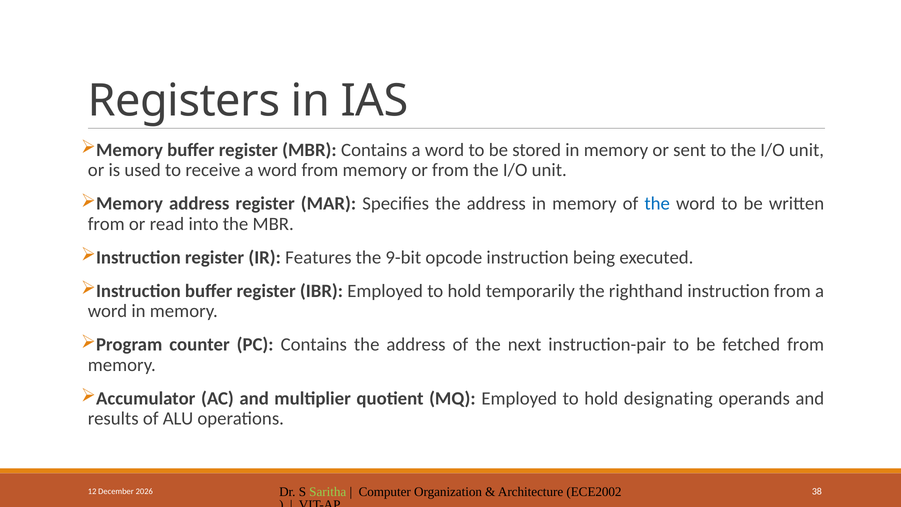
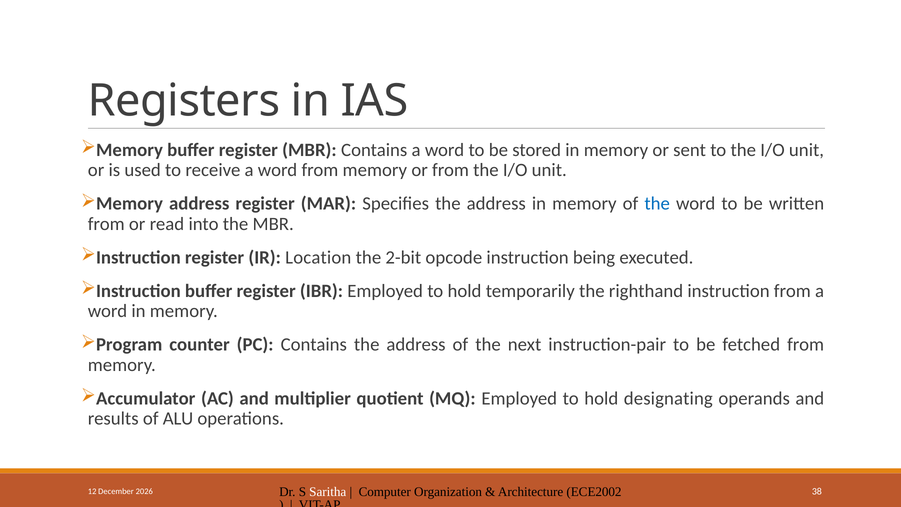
Features: Features -> Location
9-bit: 9-bit -> 2-bit
Saritha colour: light green -> white
